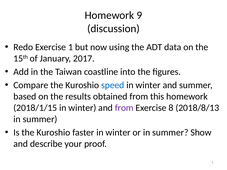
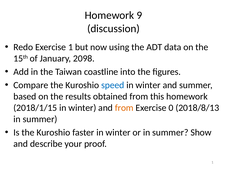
2017: 2017 -> 2098
from at (124, 108) colour: purple -> orange
8: 8 -> 0
